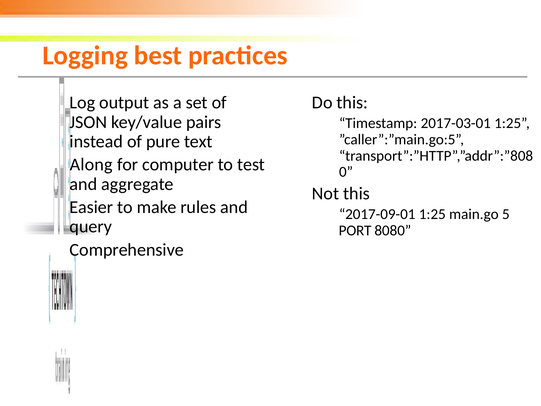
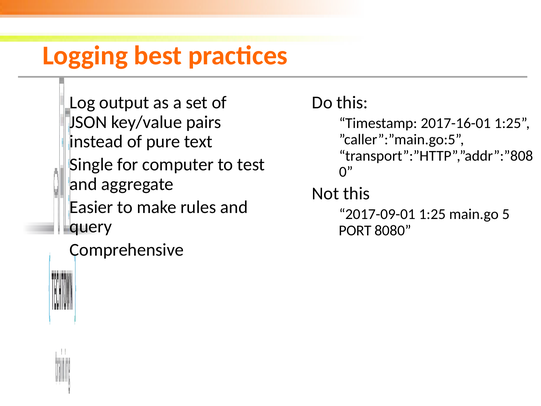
2017-03-01: 2017-03-01 -> 2017-16-01
Along: Along -> Single
